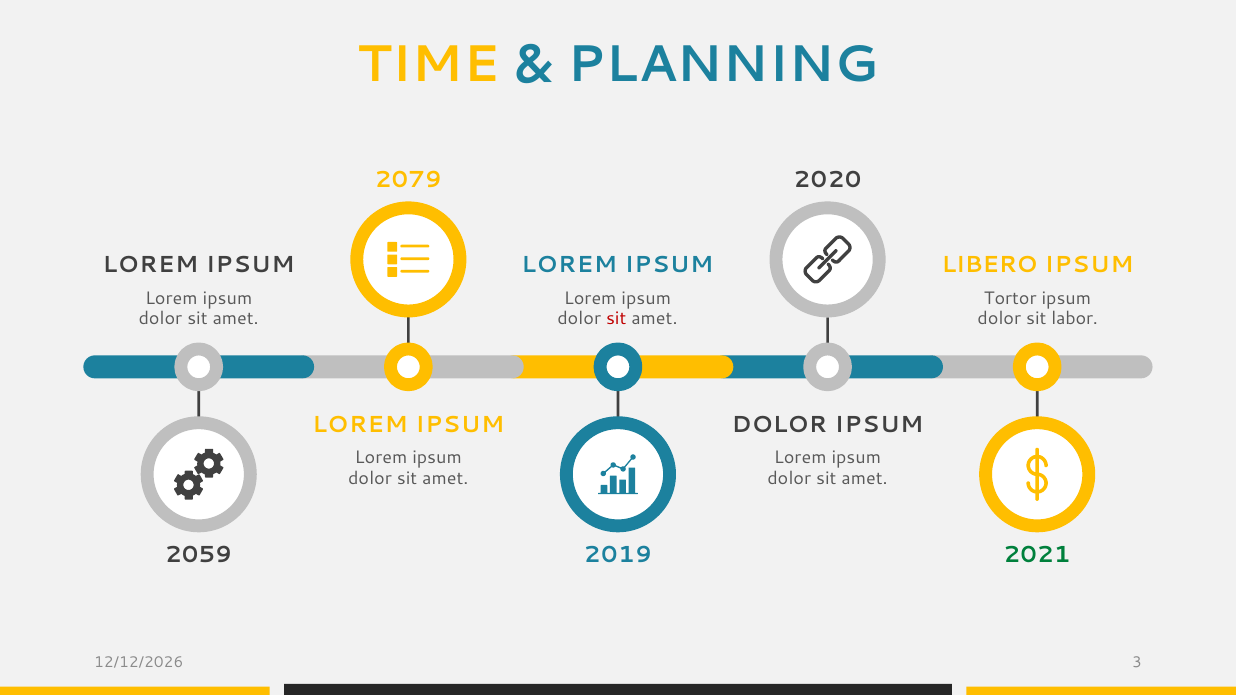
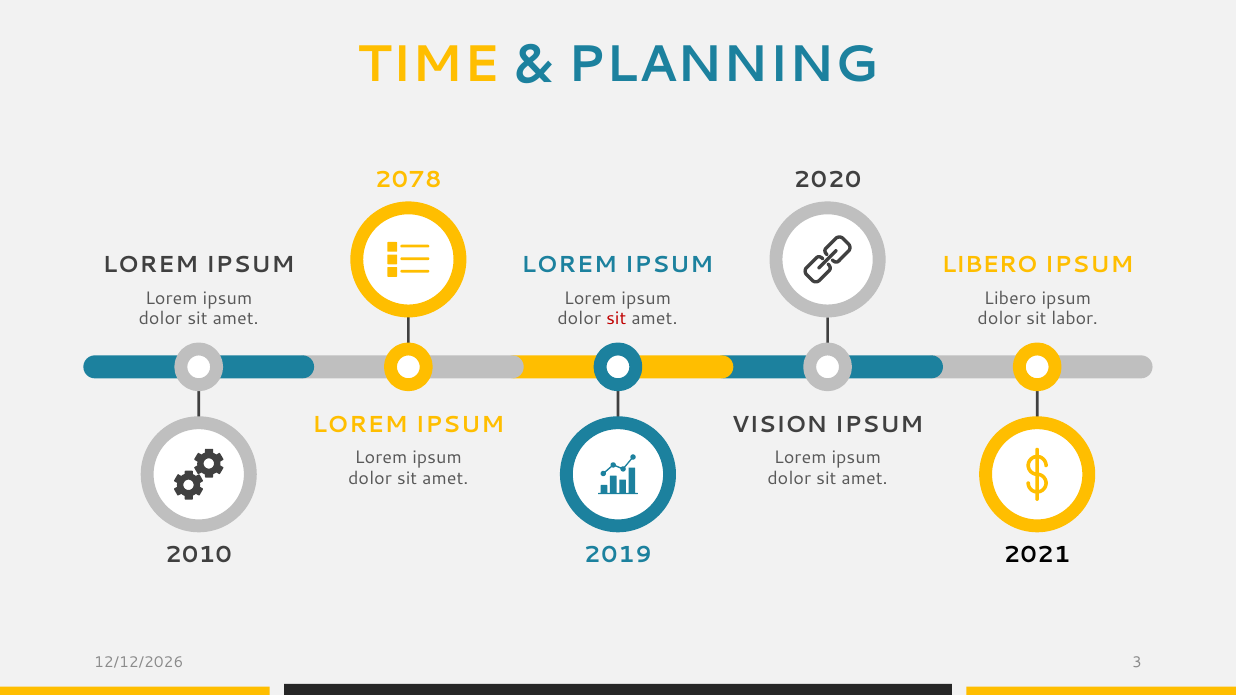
2079: 2079 -> 2078
Tortor at (1010, 298): Tortor -> Libero
DOLOR at (779, 425): DOLOR -> VISION
2059: 2059 -> 2010
2021 colour: green -> black
